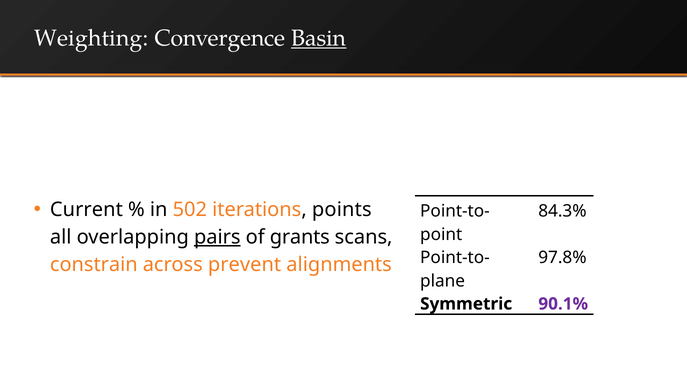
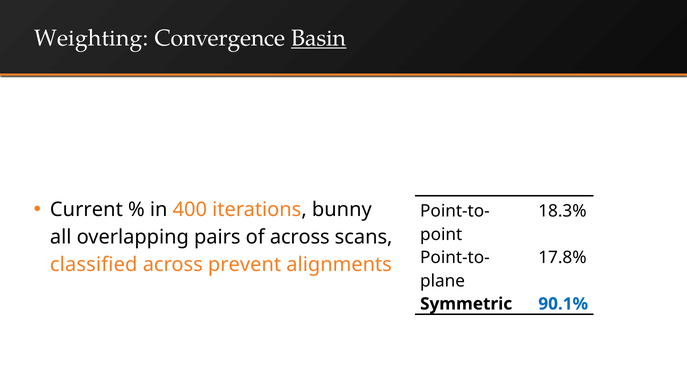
502: 502 -> 400
points: points -> bunny
84.3%: 84.3% -> 18.3%
pairs underline: present -> none
of grants: grants -> across
97.8%: 97.8% -> 17.8%
constrain: constrain -> classified
90.1% colour: purple -> blue
